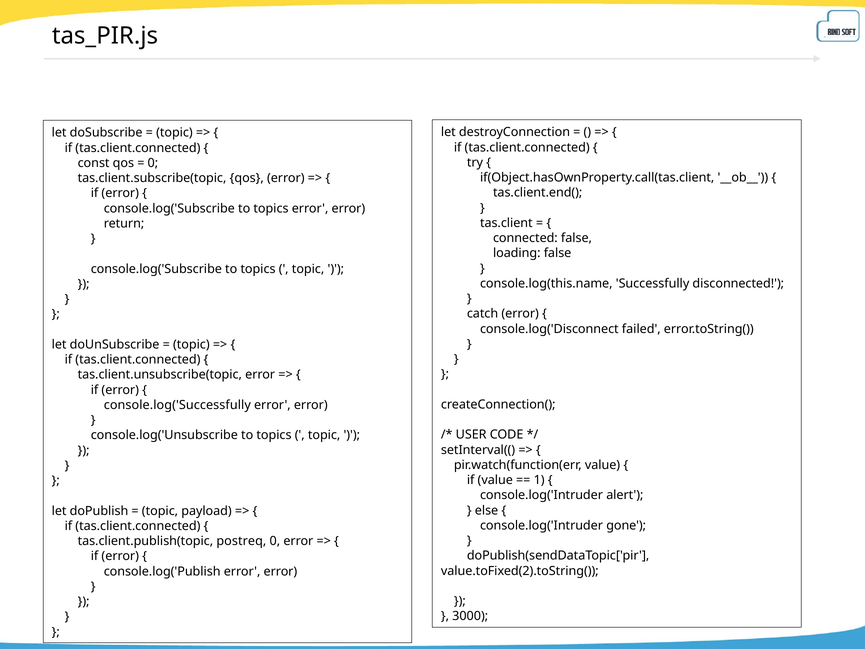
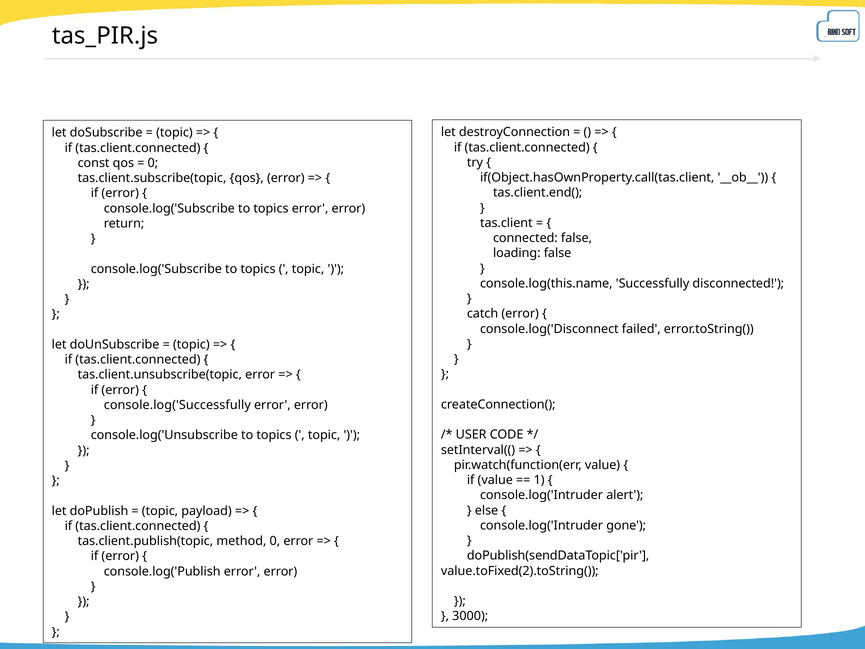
postreq: postreq -> method
